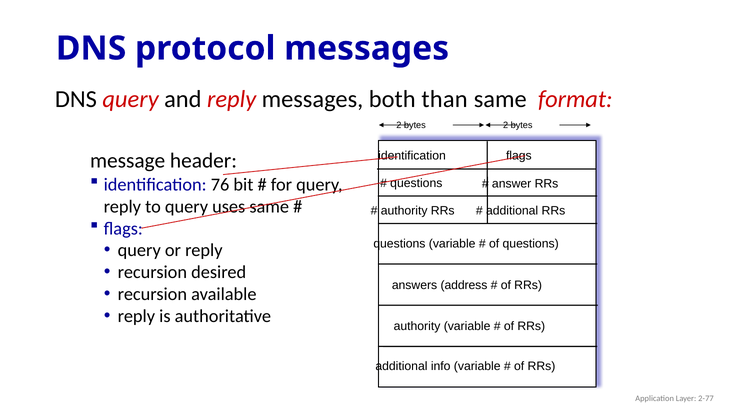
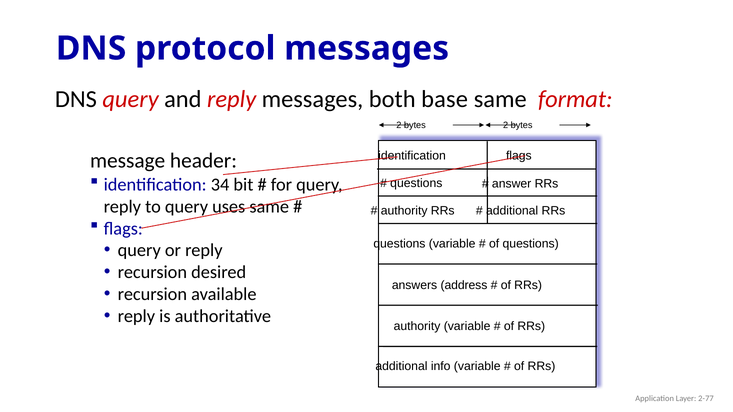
than: than -> base
76: 76 -> 34
